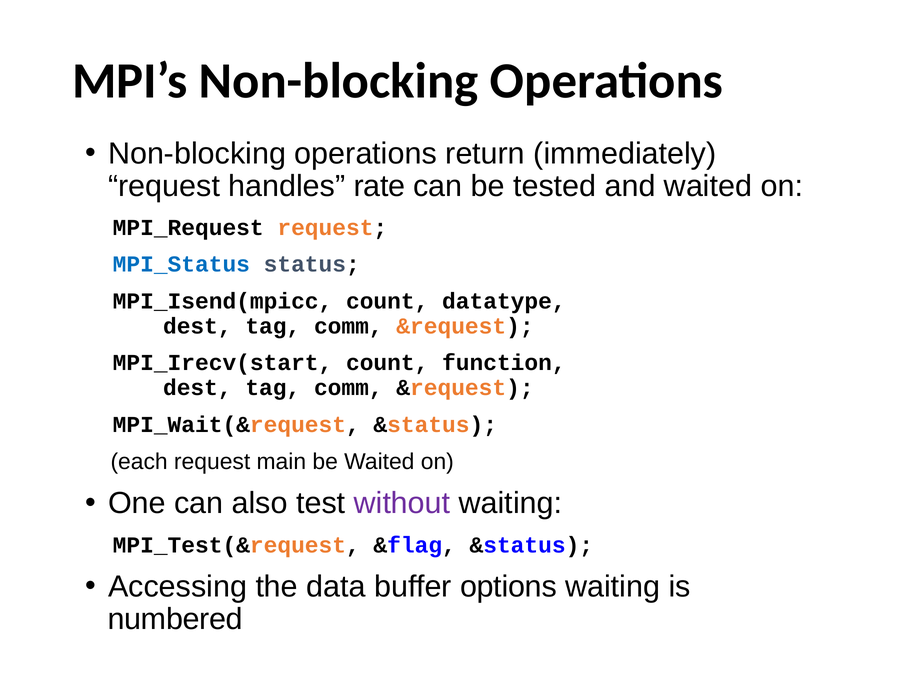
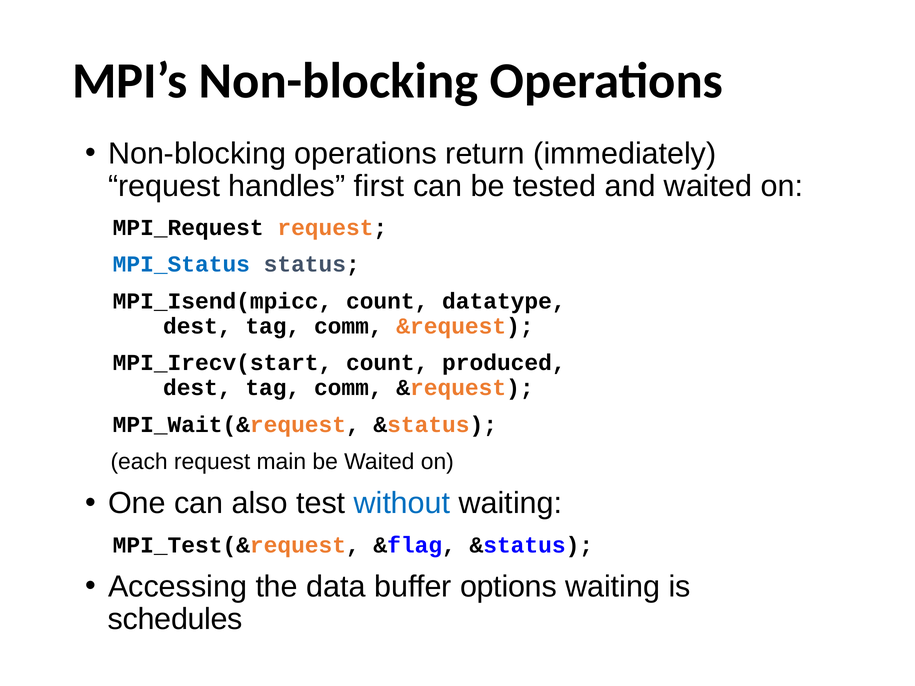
rate: rate -> first
function: function -> produced
without colour: purple -> blue
numbered: numbered -> schedules
